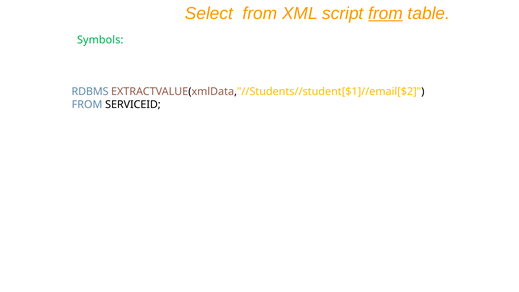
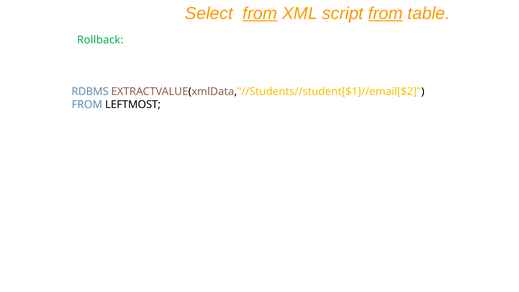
from at (260, 14) underline: none -> present
Symbols: Symbols -> Rollback
SERVICEID: SERVICEID -> LEFTMOST
